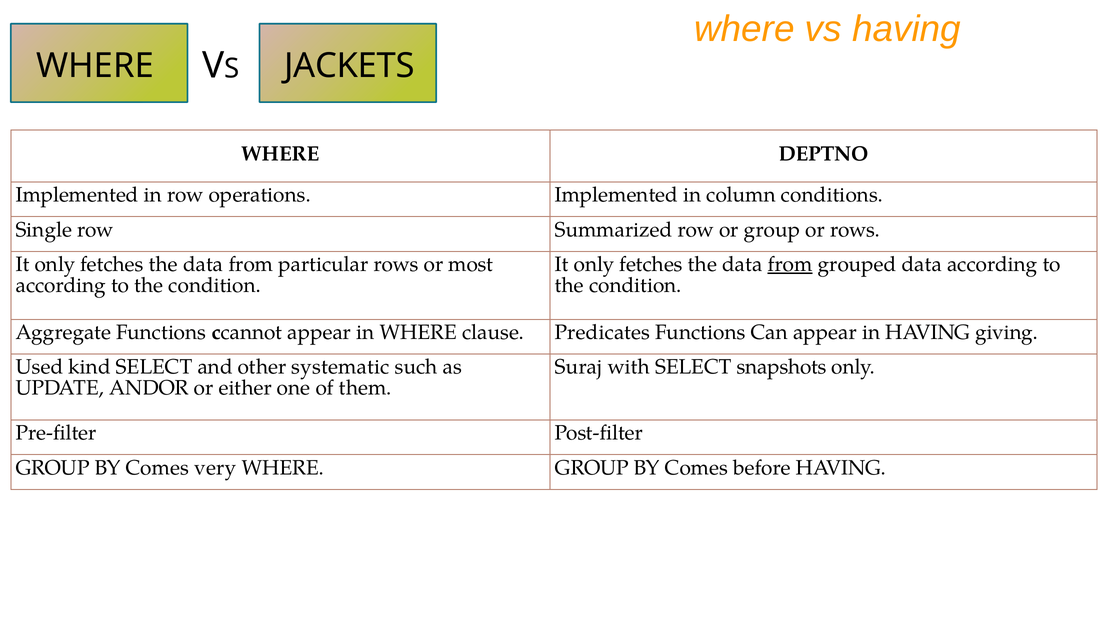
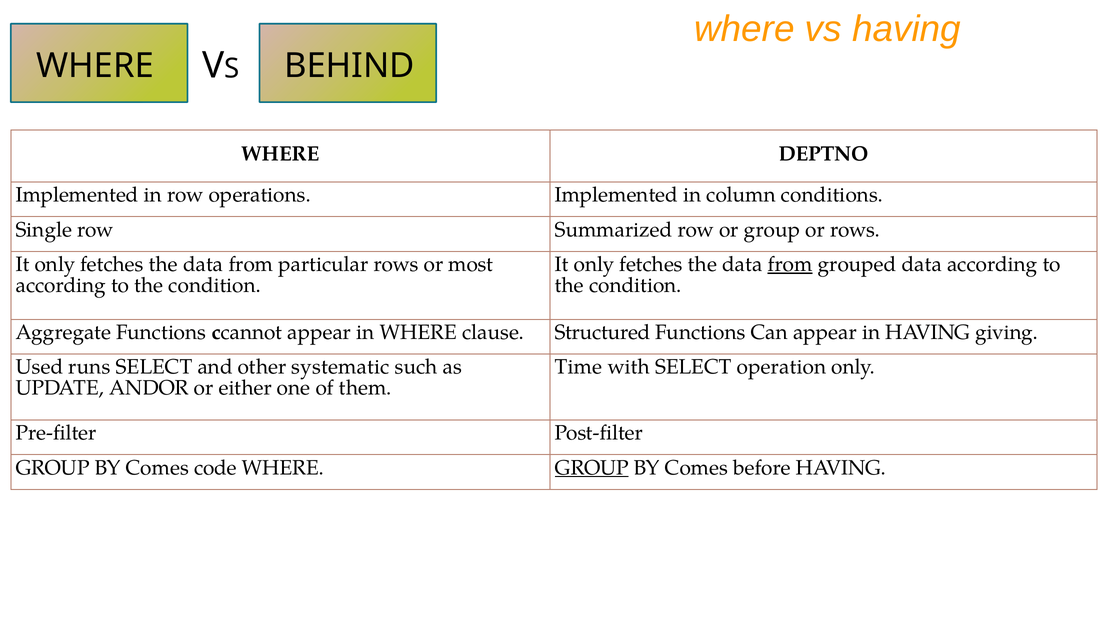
JACKETS: JACKETS -> BEHIND
Predicates: Predicates -> Structured
kind: kind -> runs
Suraj: Suraj -> Time
snapshots: snapshots -> operation
very: very -> code
GROUP at (592, 468) underline: none -> present
